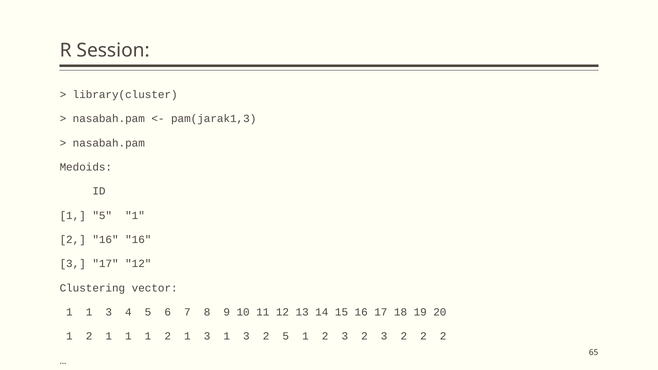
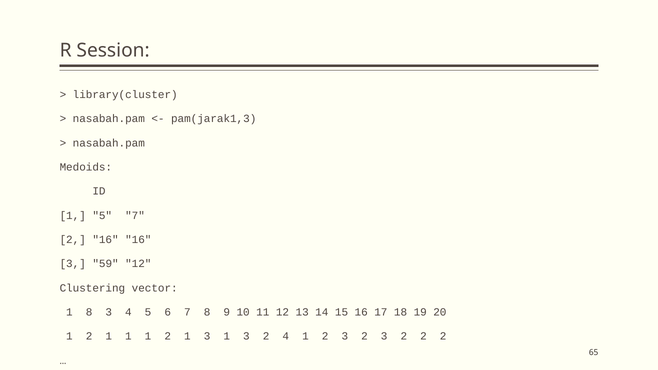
1 5 1: 1 -> 7
3 17: 17 -> 59
1 at (89, 312): 1 -> 8
2 5: 5 -> 4
